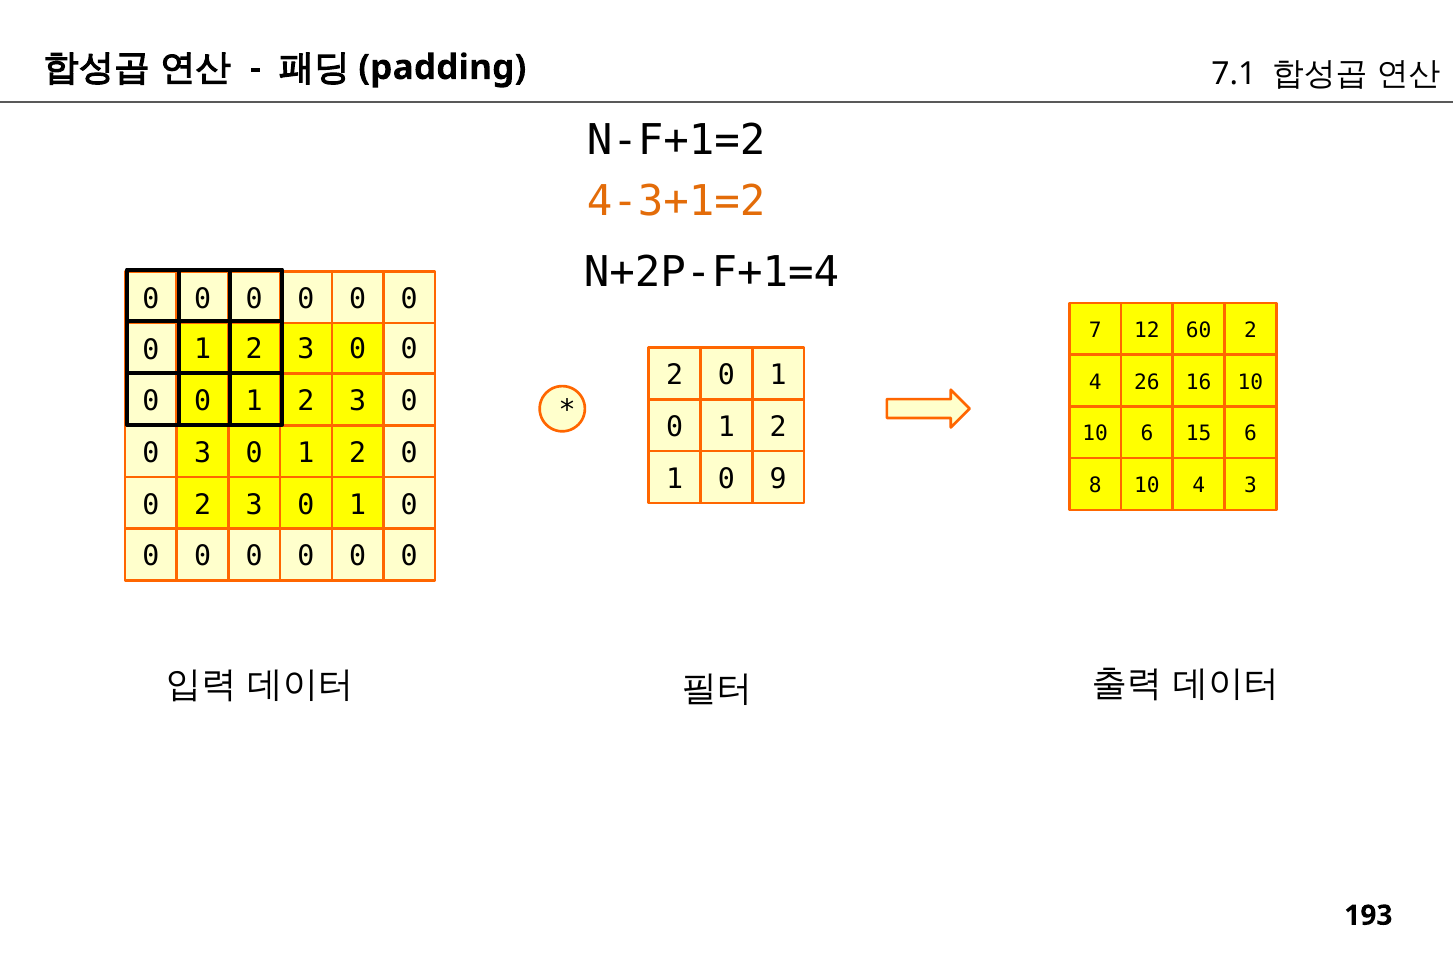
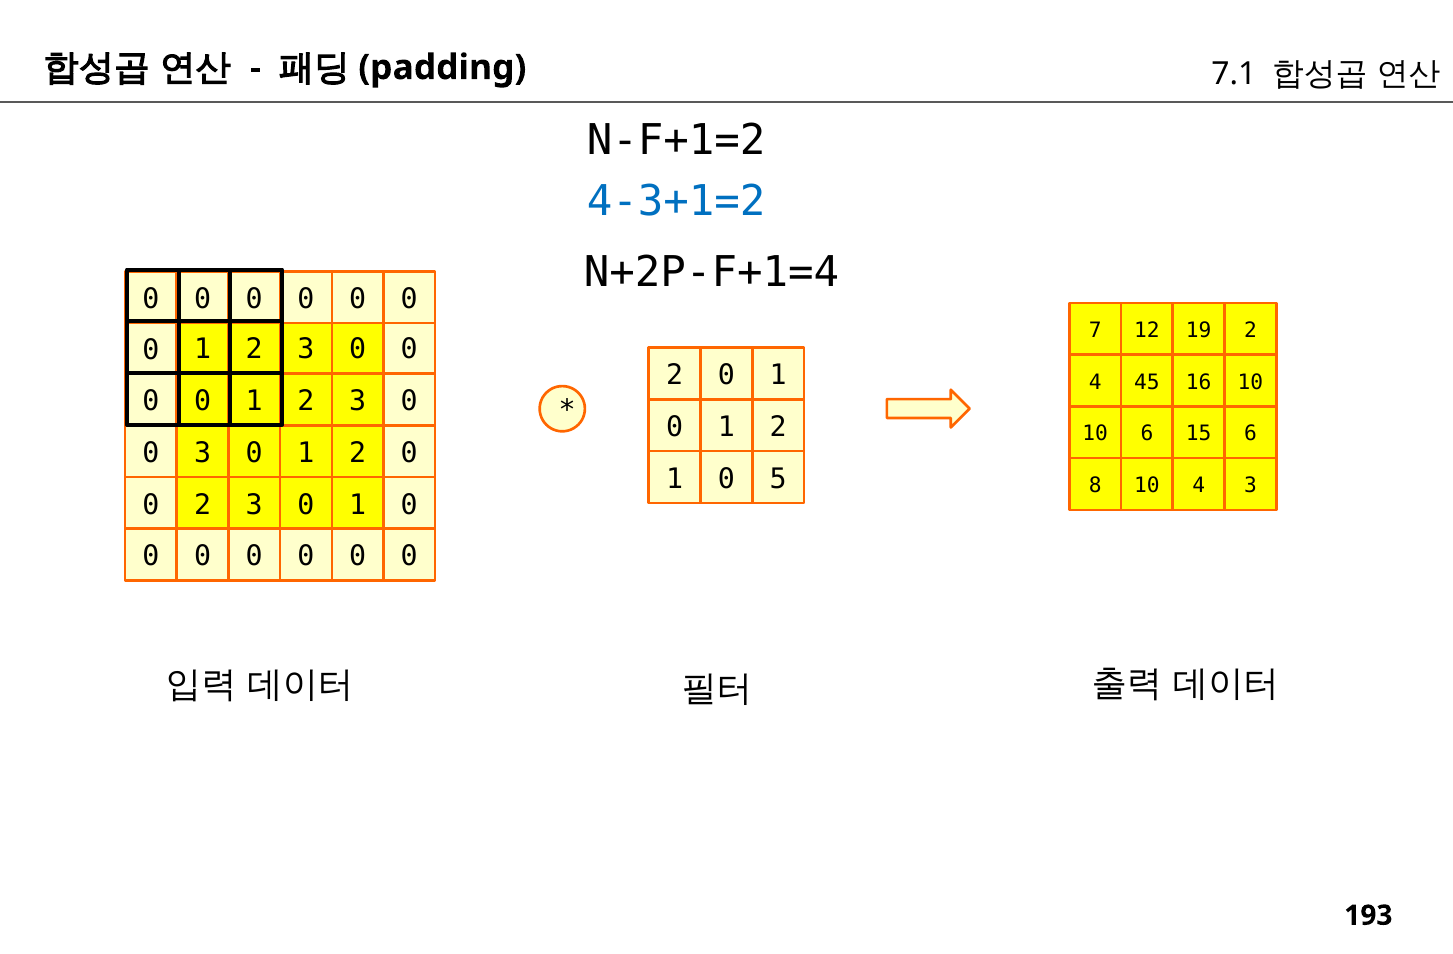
4-3+1=2 colour: orange -> blue
60: 60 -> 19
26: 26 -> 45
9: 9 -> 5
